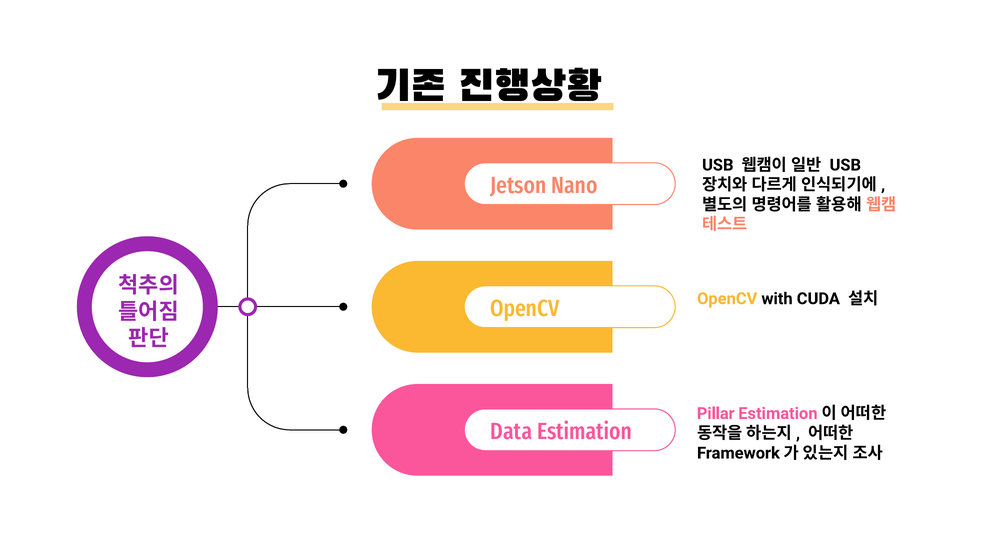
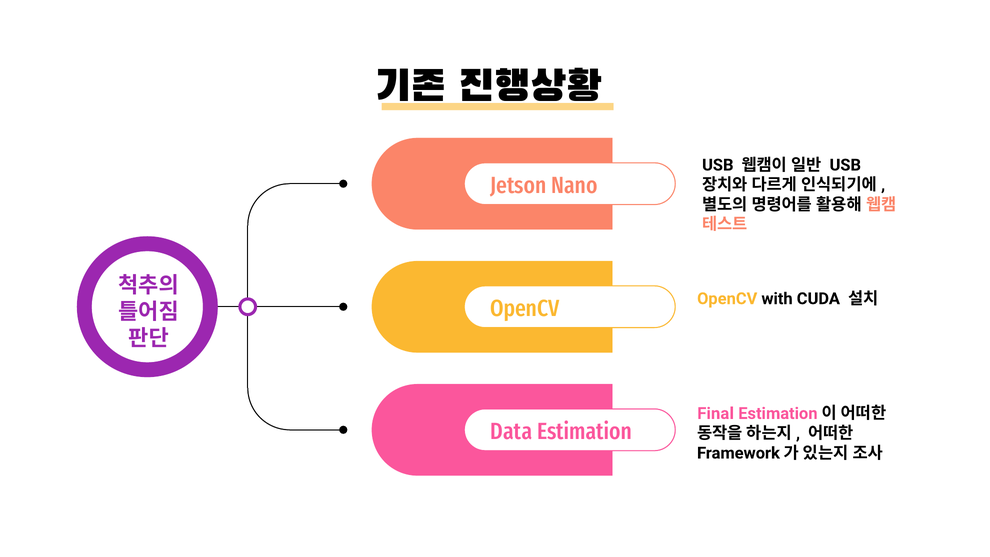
Pillar: Pillar -> Final
